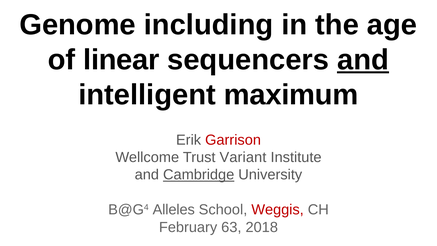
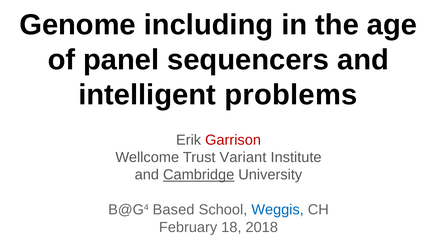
linear: linear -> panel
and at (363, 60) underline: present -> none
maximum: maximum -> problems
Alleles: Alleles -> Based
Weggis colour: red -> blue
63: 63 -> 18
